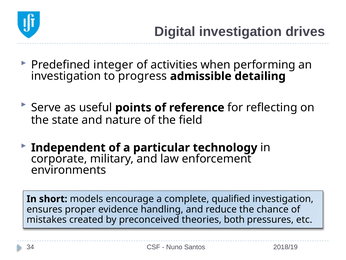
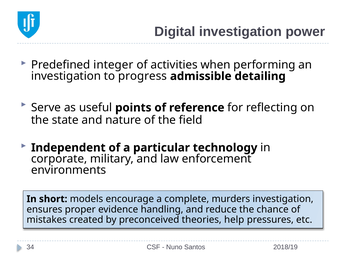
drives: drives -> power
qualified: qualified -> murders
both: both -> help
